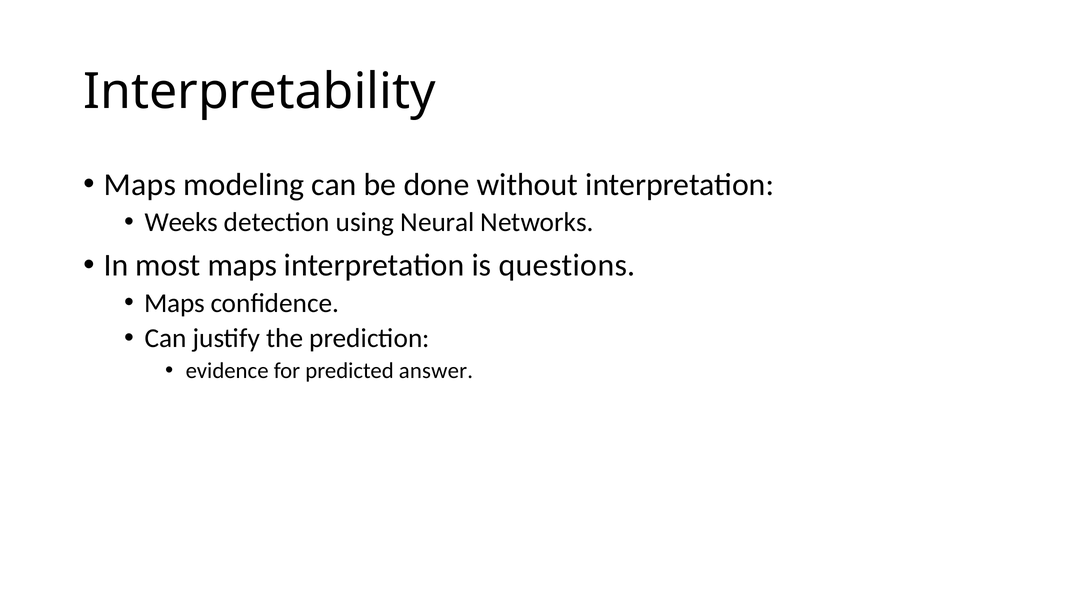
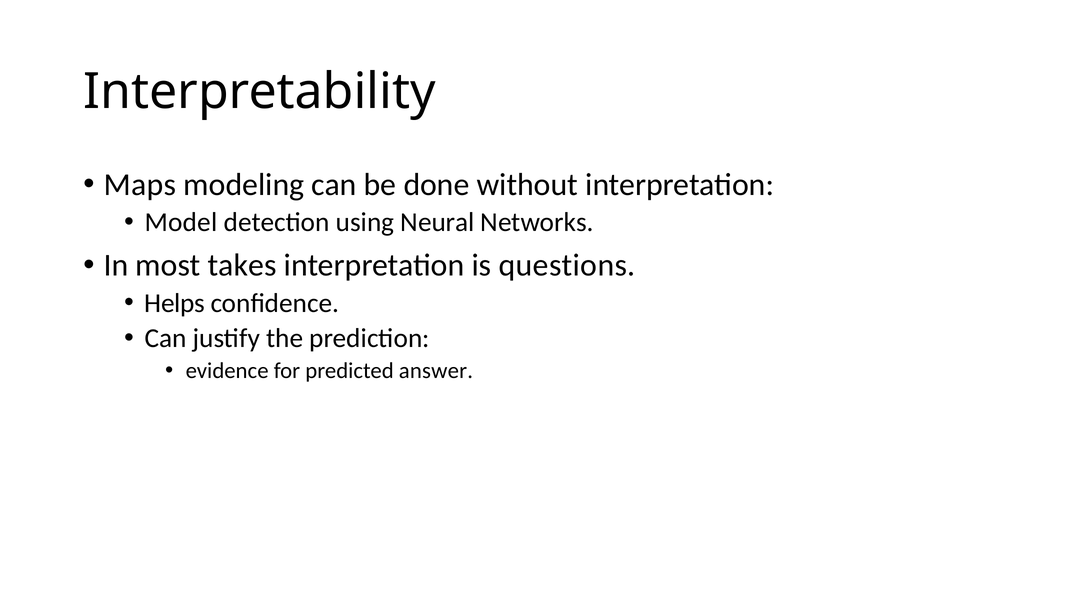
Weeks: Weeks -> Model
most maps: maps -> takes
Maps at (175, 303): Maps -> Helps
